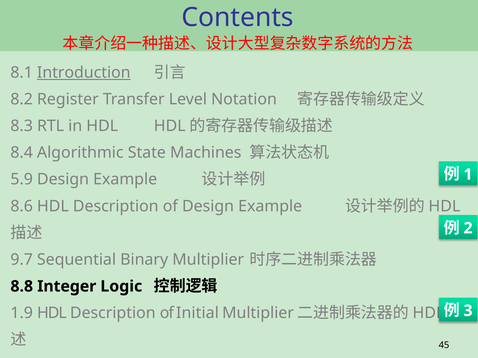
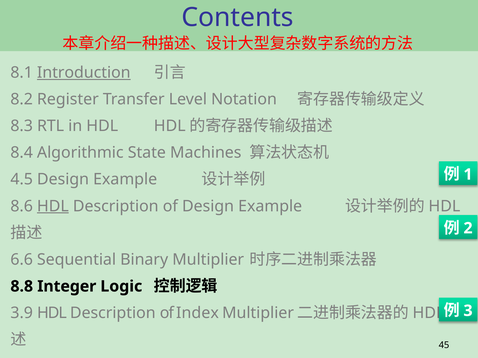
5.9: 5.9 -> 4.5
HDL at (53, 206) underline: none -> present
9.7: 9.7 -> 6.6
1.9: 1.9 -> 3.9
Initial: Initial -> Index
